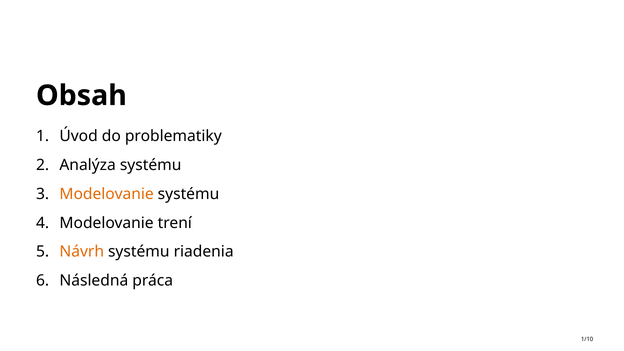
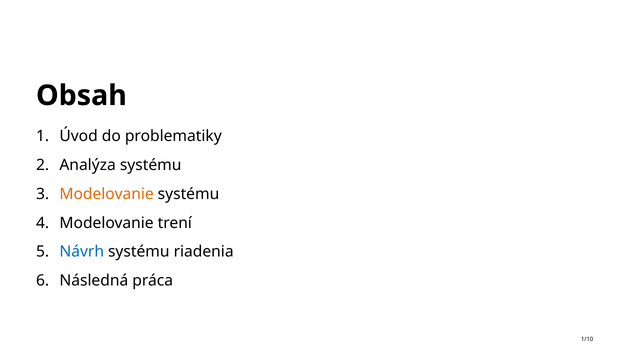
Návrh colour: orange -> blue
